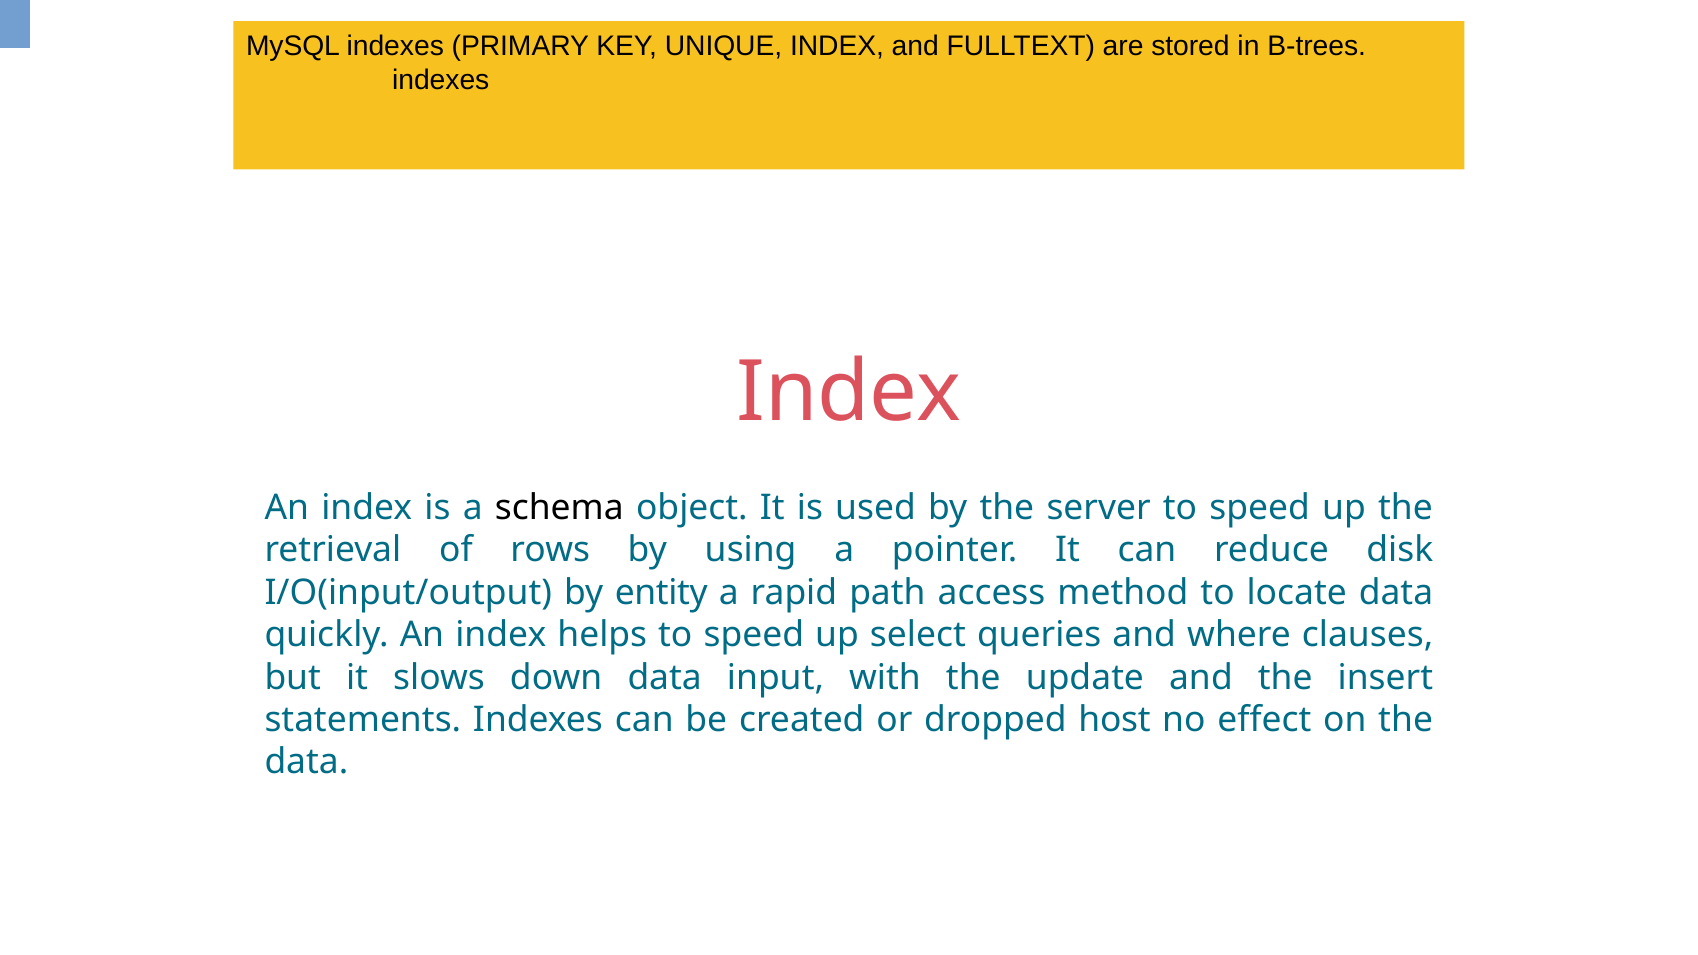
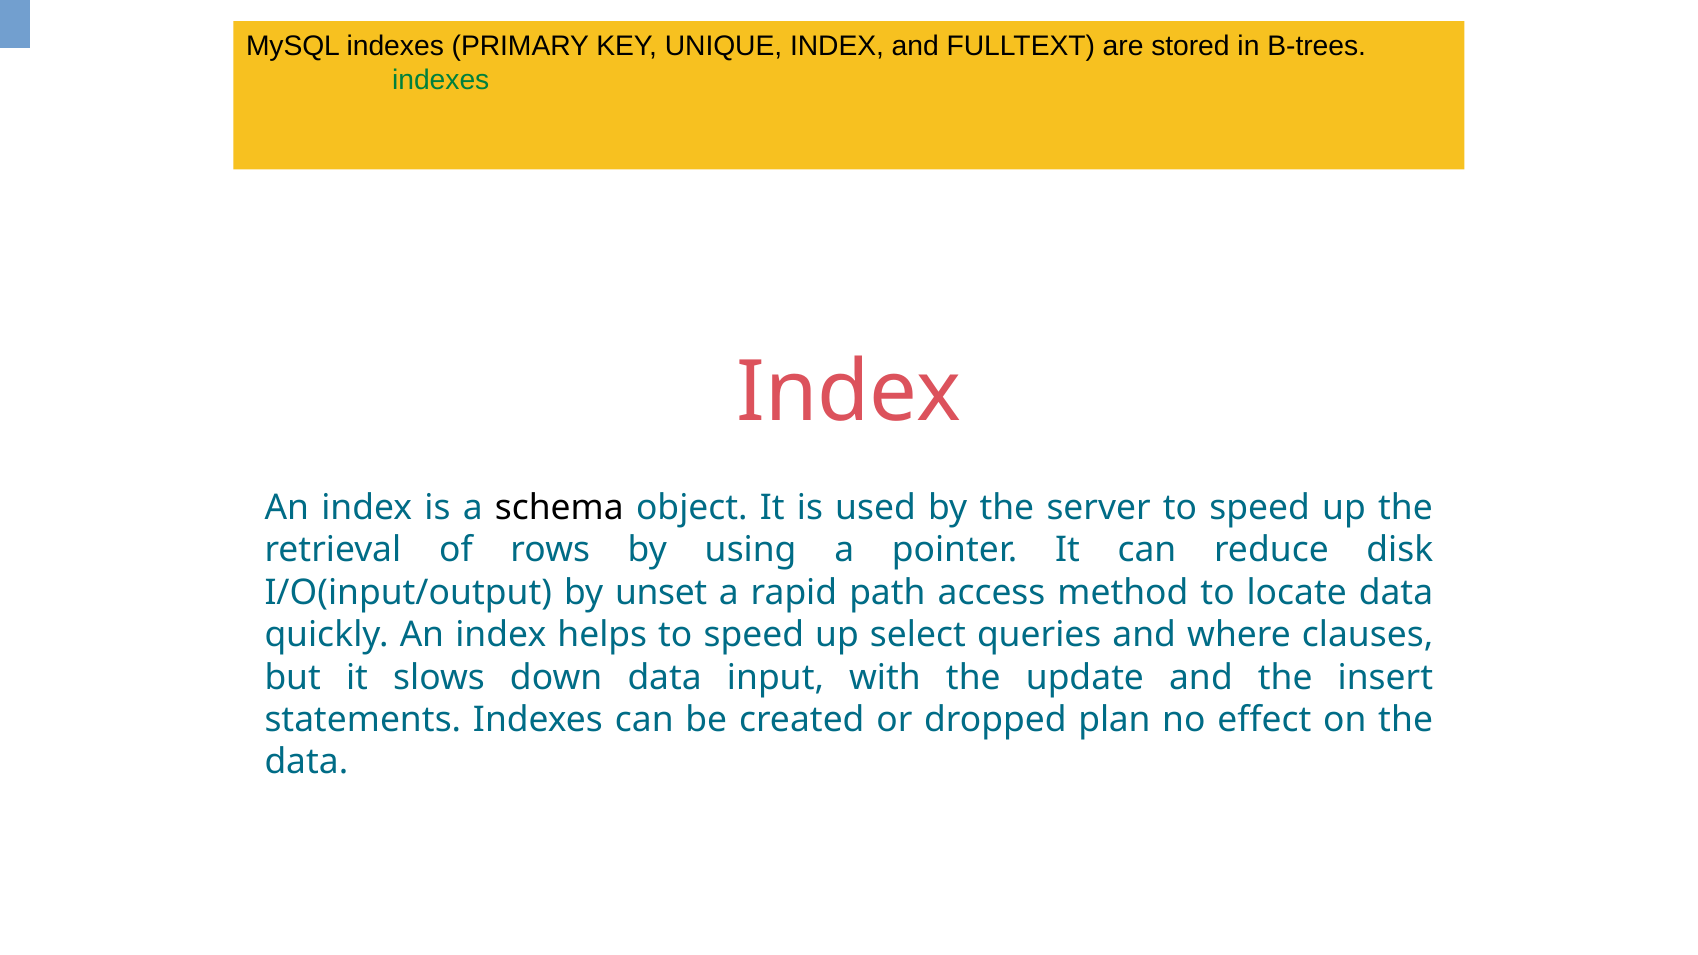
indexes at (441, 80) colour: black -> green
entity: entity -> unset
host: host -> plan
